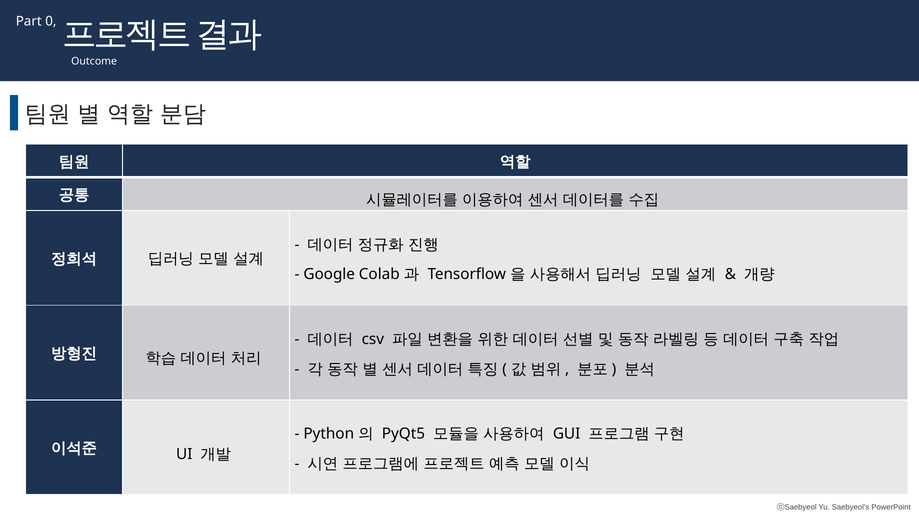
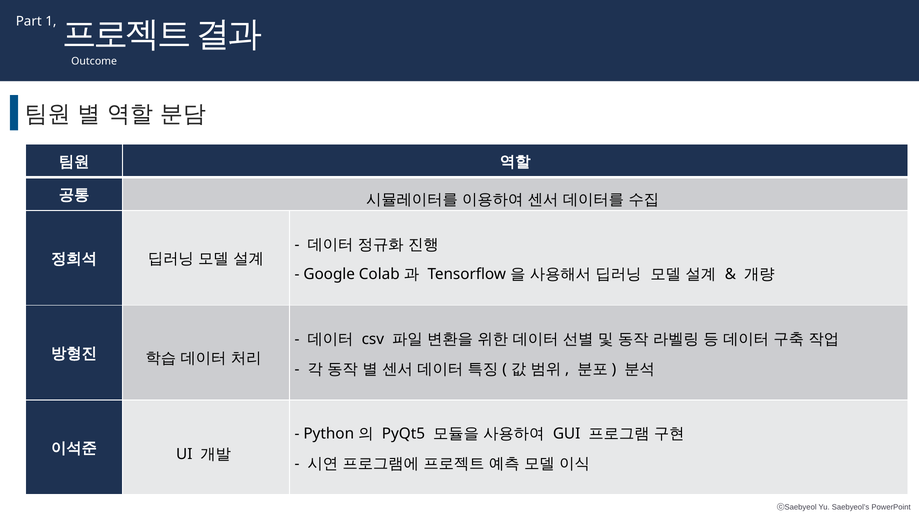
0: 0 -> 1
